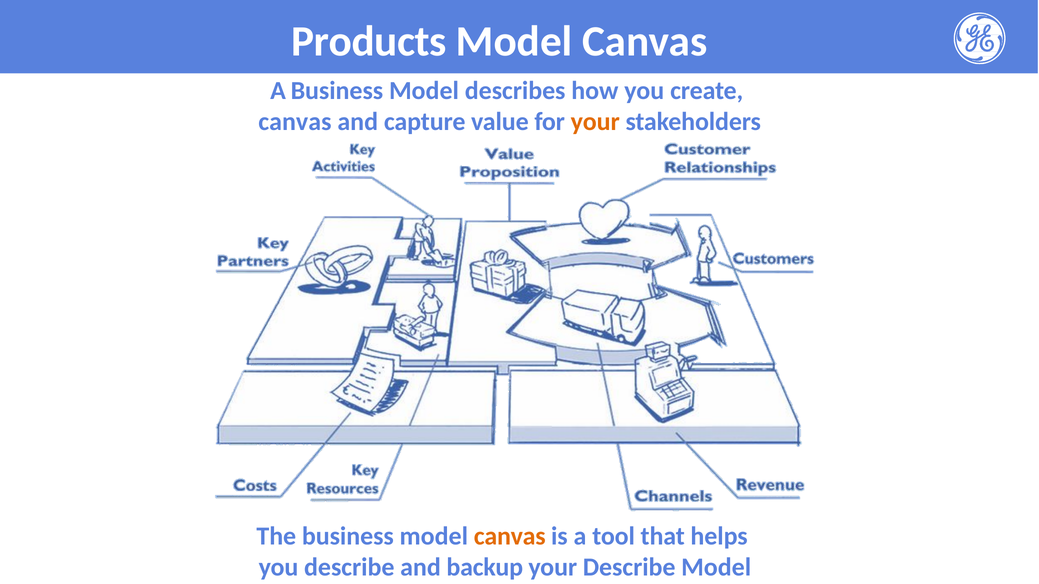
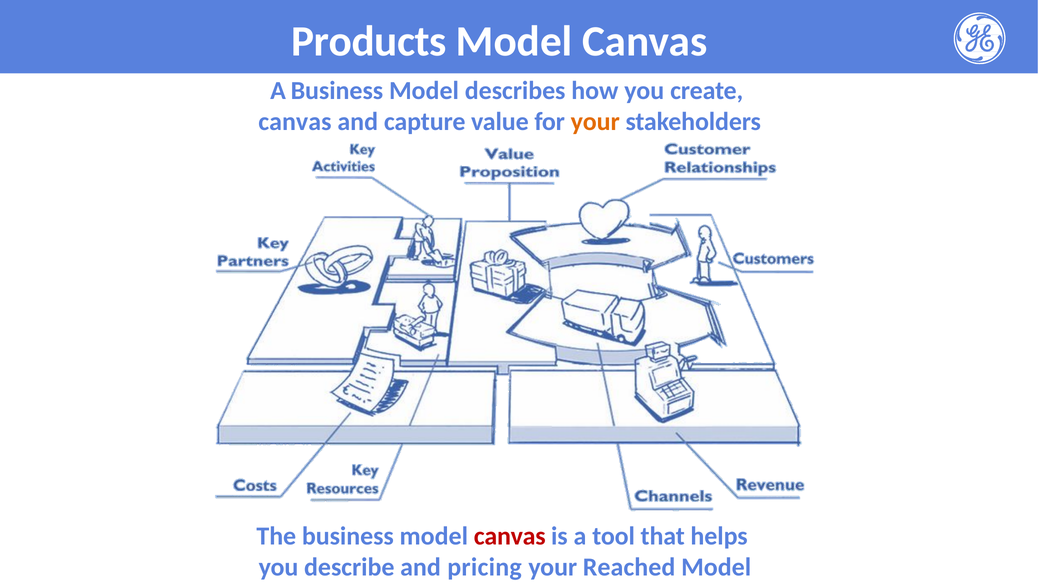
canvas at (510, 537) colour: orange -> red
backup: backup -> pricing
your Describe: Describe -> Reached
